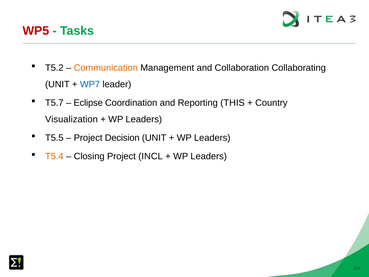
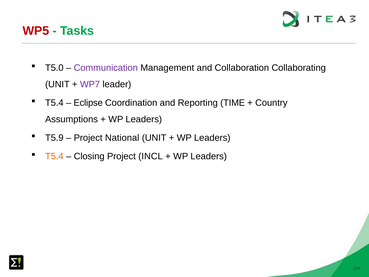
T5.2: T5.2 -> T5.0
Communication colour: orange -> purple
WP7 colour: blue -> purple
T5.7 at (54, 103): T5.7 -> T5.4
THIS: THIS -> TIME
Visualization: Visualization -> Assumptions
T5.5: T5.5 -> T5.9
Decision: Decision -> National
